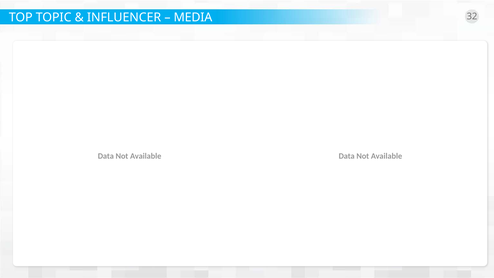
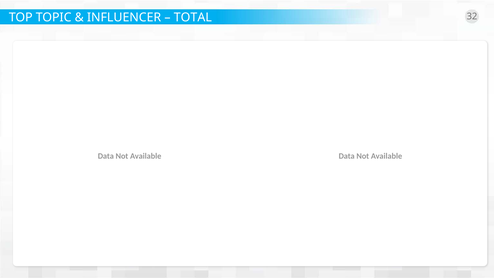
MEDIA: MEDIA -> TOTAL
